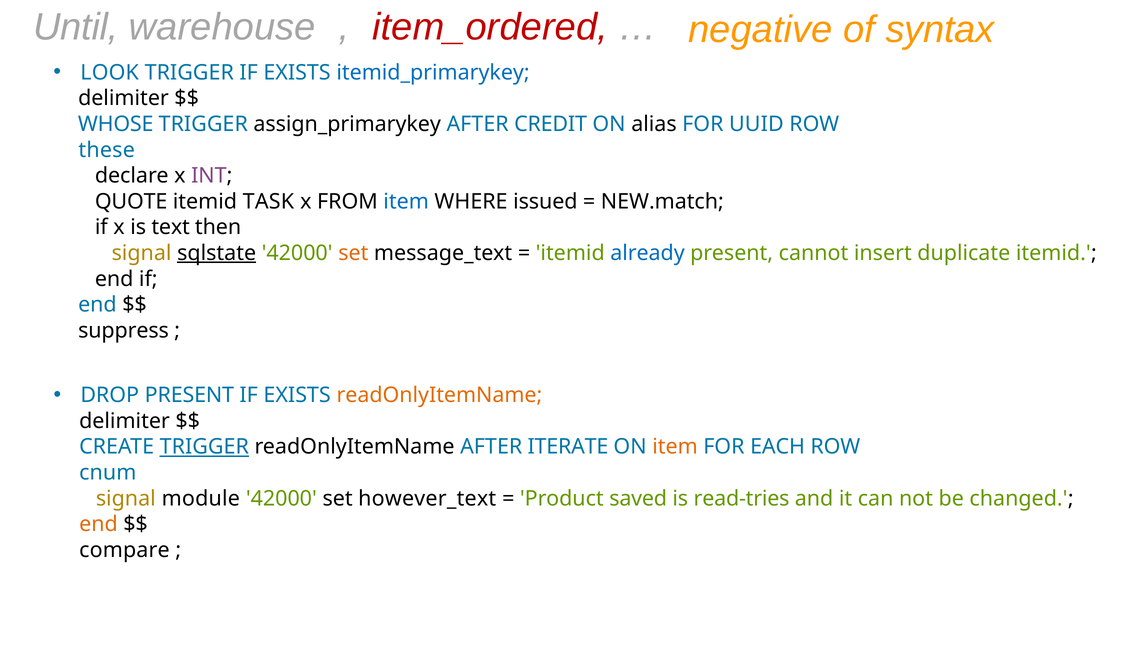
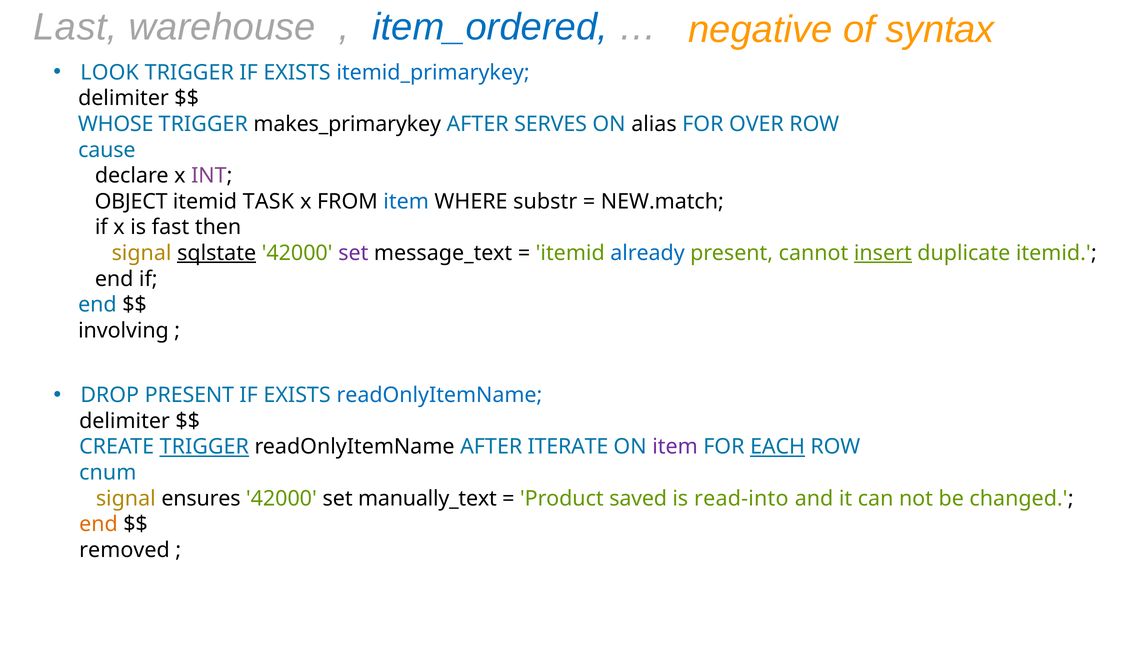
Until: Until -> Last
item_ordered colour: red -> blue
assign_primarykey: assign_primarykey -> makes_primarykey
CREDIT: CREDIT -> SERVES
UUID: UUID -> OVER
these: these -> cause
QUOTE: QUOTE -> OBJECT
issued: issued -> substr
text: text -> fast
set at (353, 253) colour: orange -> purple
insert underline: none -> present
suppress: suppress -> involving
readOnlyItemName at (439, 395) colour: orange -> blue
item at (675, 447) colour: orange -> purple
EACH underline: none -> present
module: module -> ensures
however_text: however_text -> manually_text
read-tries: read-tries -> read-into
compare: compare -> removed
